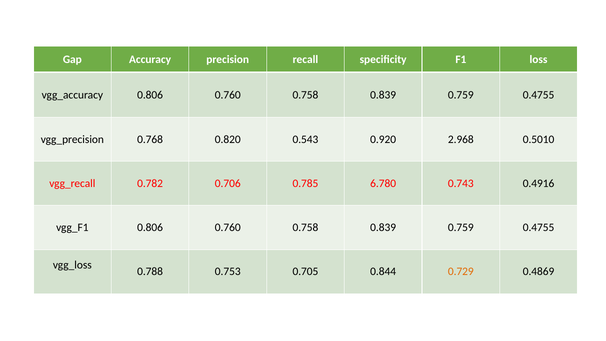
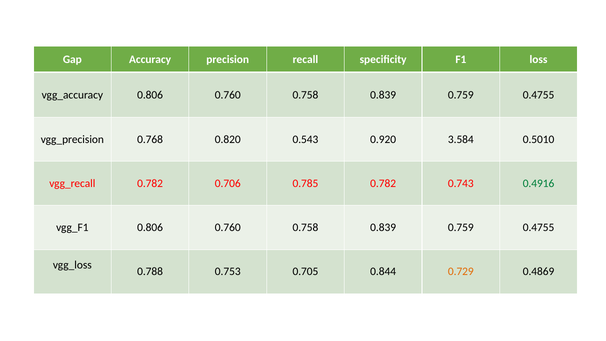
2.968: 2.968 -> 3.584
0.785 6.780: 6.780 -> 0.782
0.4916 colour: black -> green
